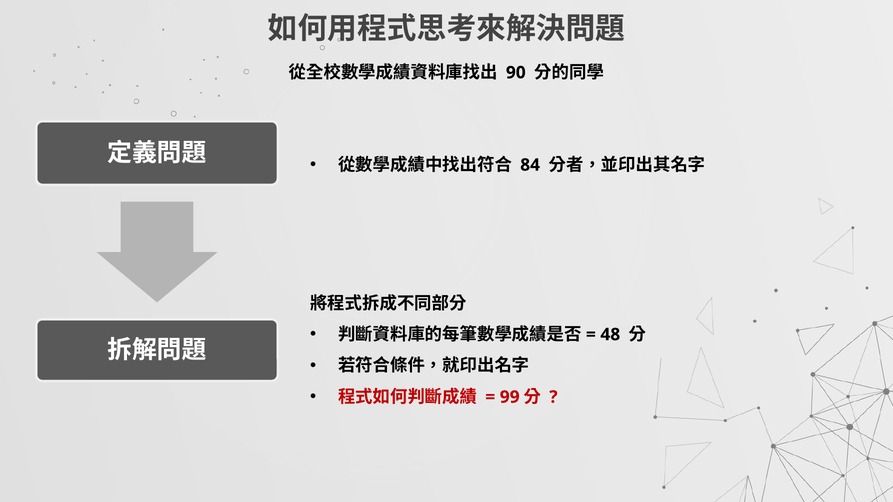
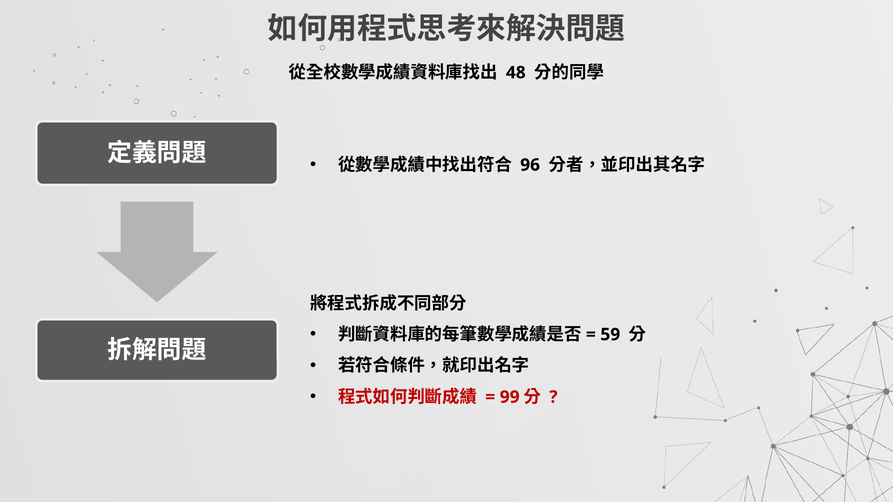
90: 90 -> 48
84: 84 -> 96
48: 48 -> 59
